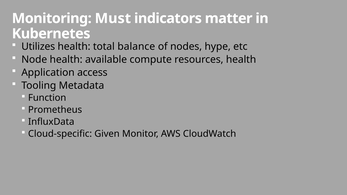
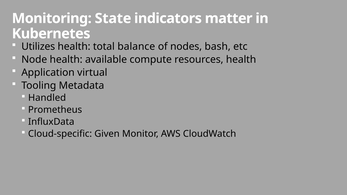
Must: Must -> State
hype: hype -> bash
access: access -> virtual
Function: Function -> Handled
